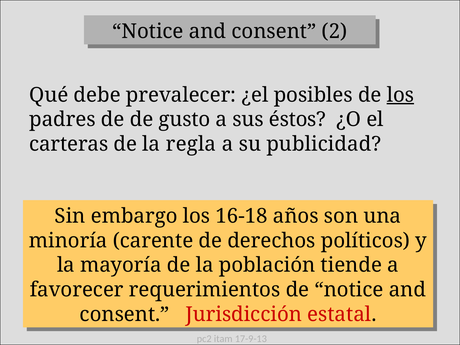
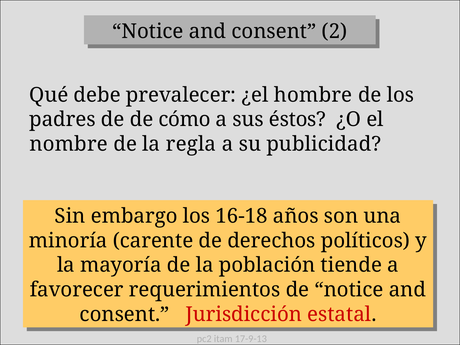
posibles: posibles -> hombre
los at (400, 95) underline: present -> none
gusto: gusto -> cómo
carteras: carteras -> nombre
